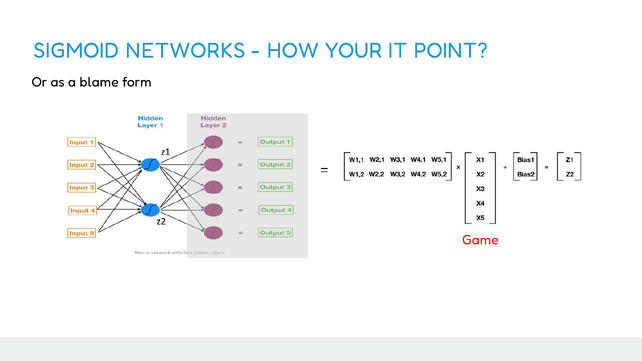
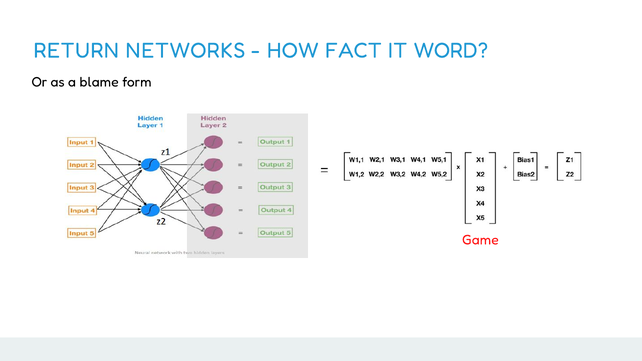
SIGMOID: SIGMOID -> RETURN
YOUR: YOUR -> FACT
POINT: POINT -> WORD
